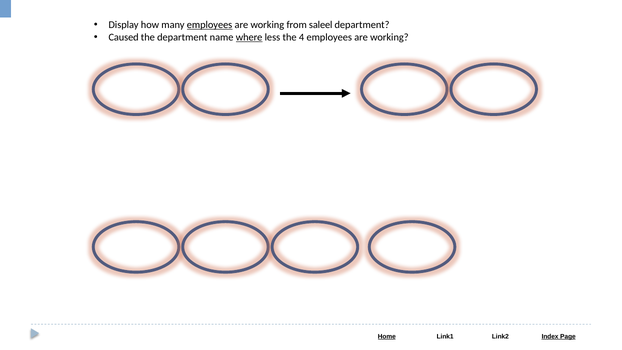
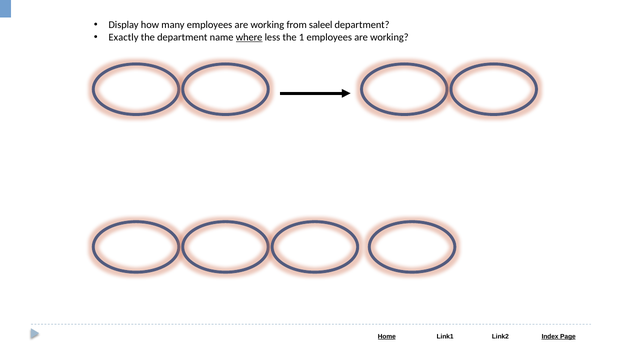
employees at (210, 25) underline: present -> none
Caused: Caused -> Exactly
4: 4 -> 1
